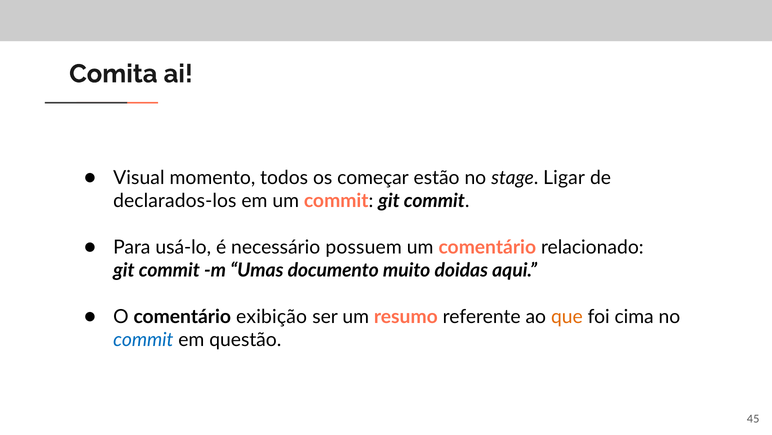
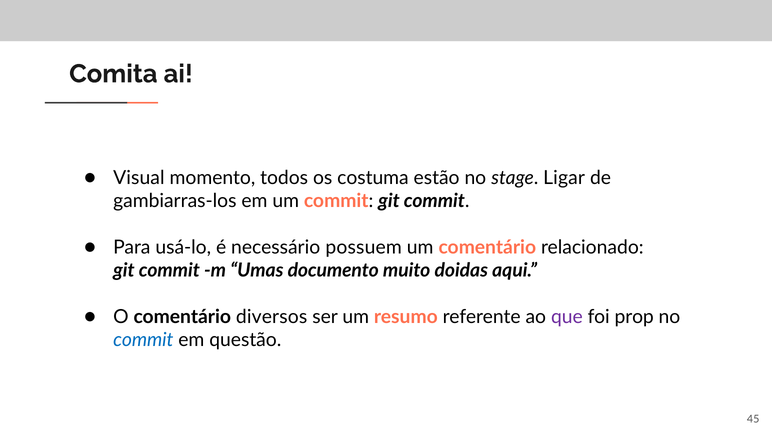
começar: começar -> costuma
declarados-los: declarados-los -> gambiarras-los
exibição: exibição -> diversos
que colour: orange -> purple
cima: cima -> prop
